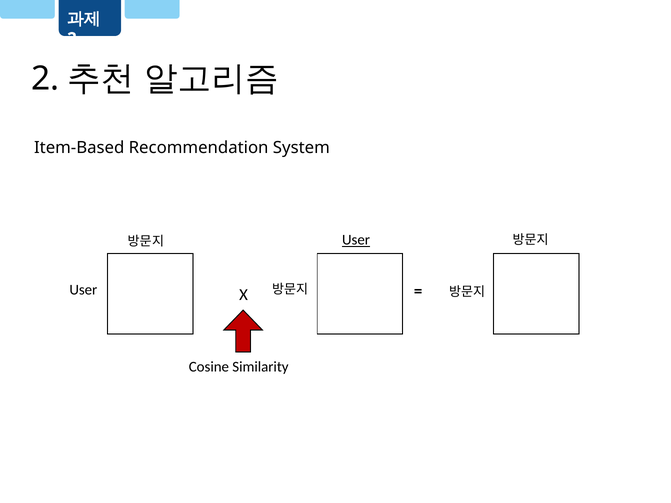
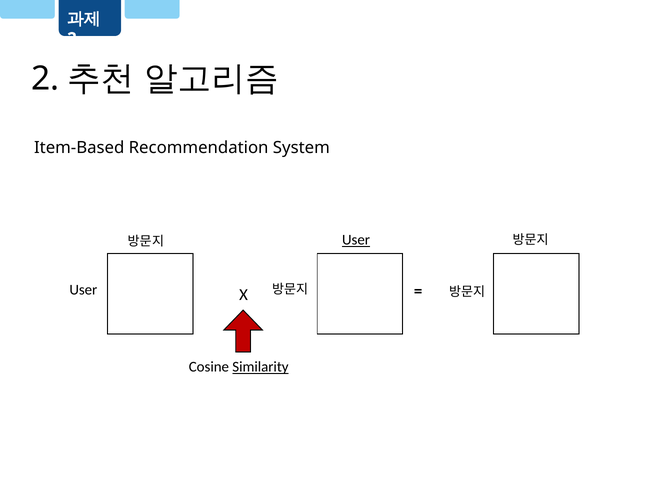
Similarity underline: none -> present
